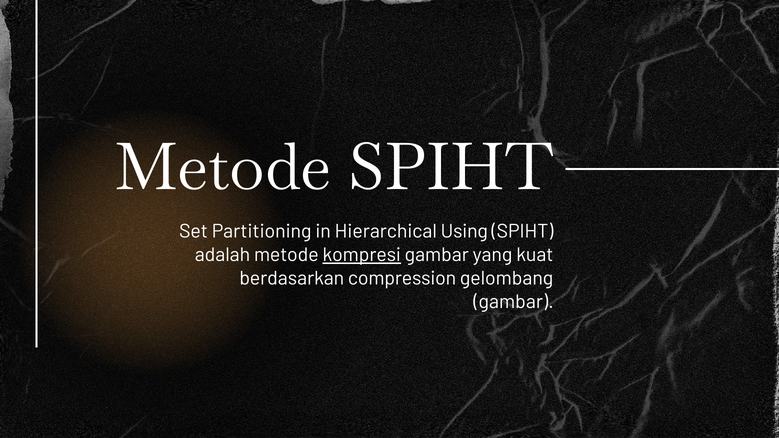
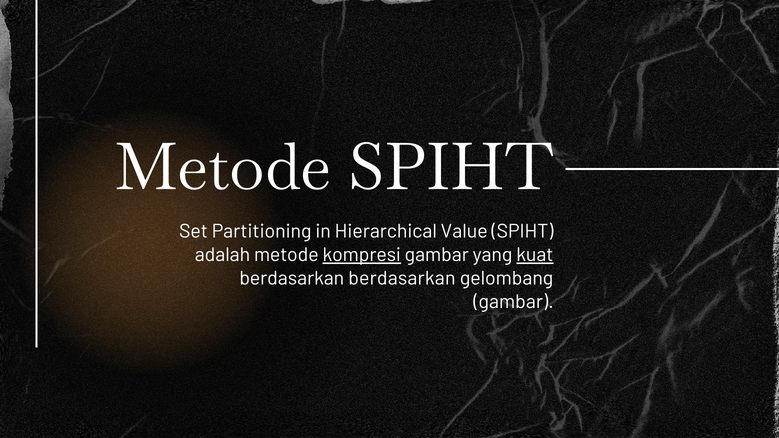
Using: Using -> Value
kuat underline: none -> present
berdasarkan compression: compression -> berdasarkan
